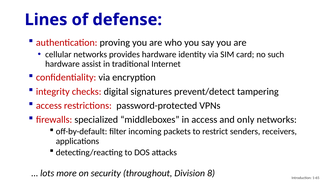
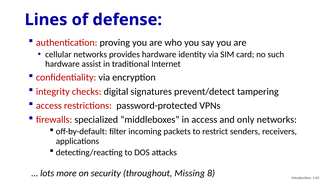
Division: Division -> Missing
